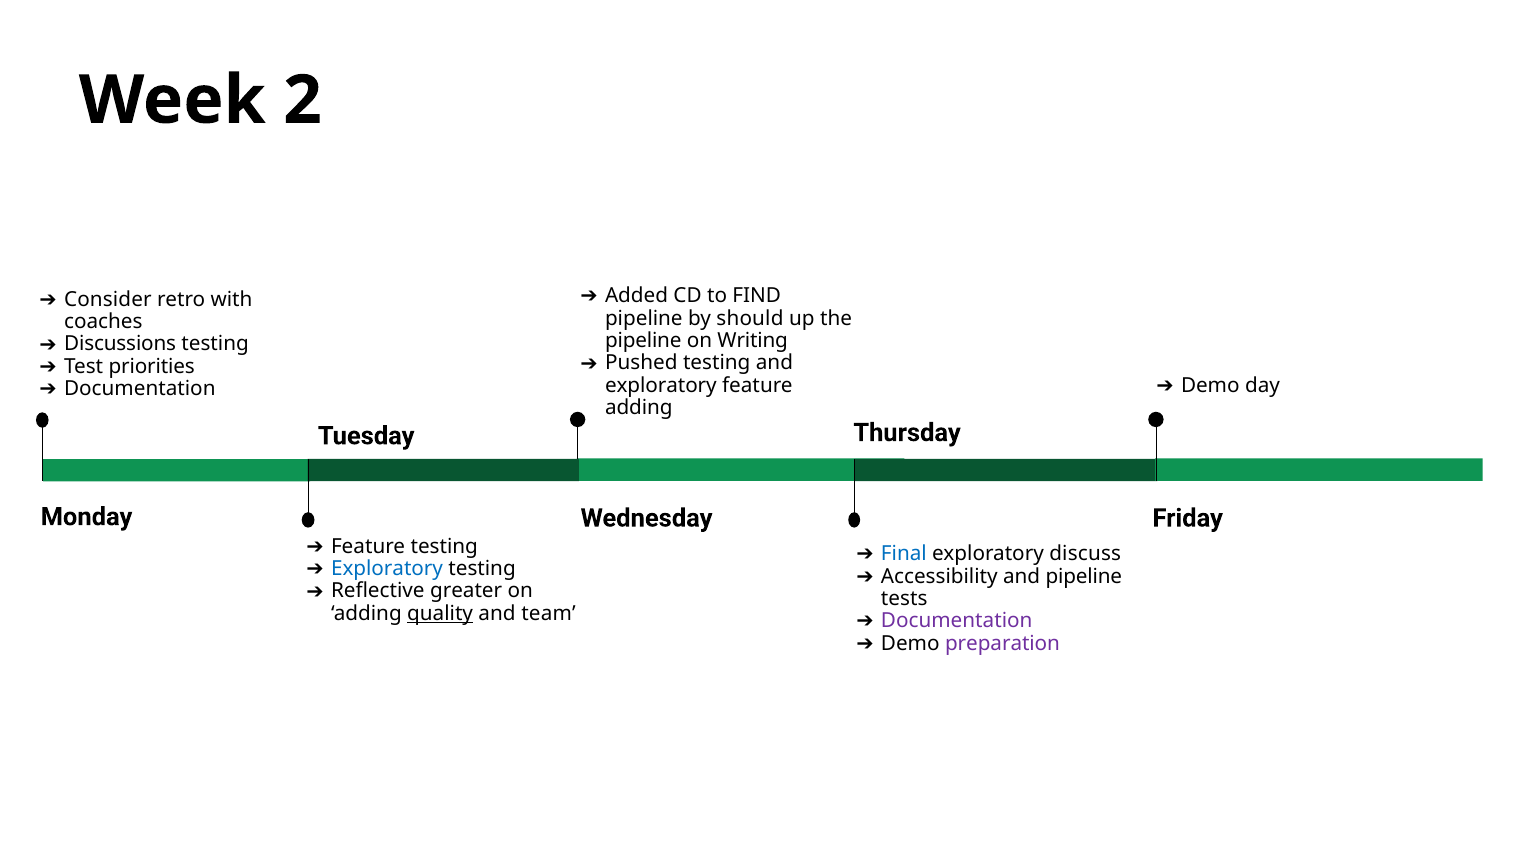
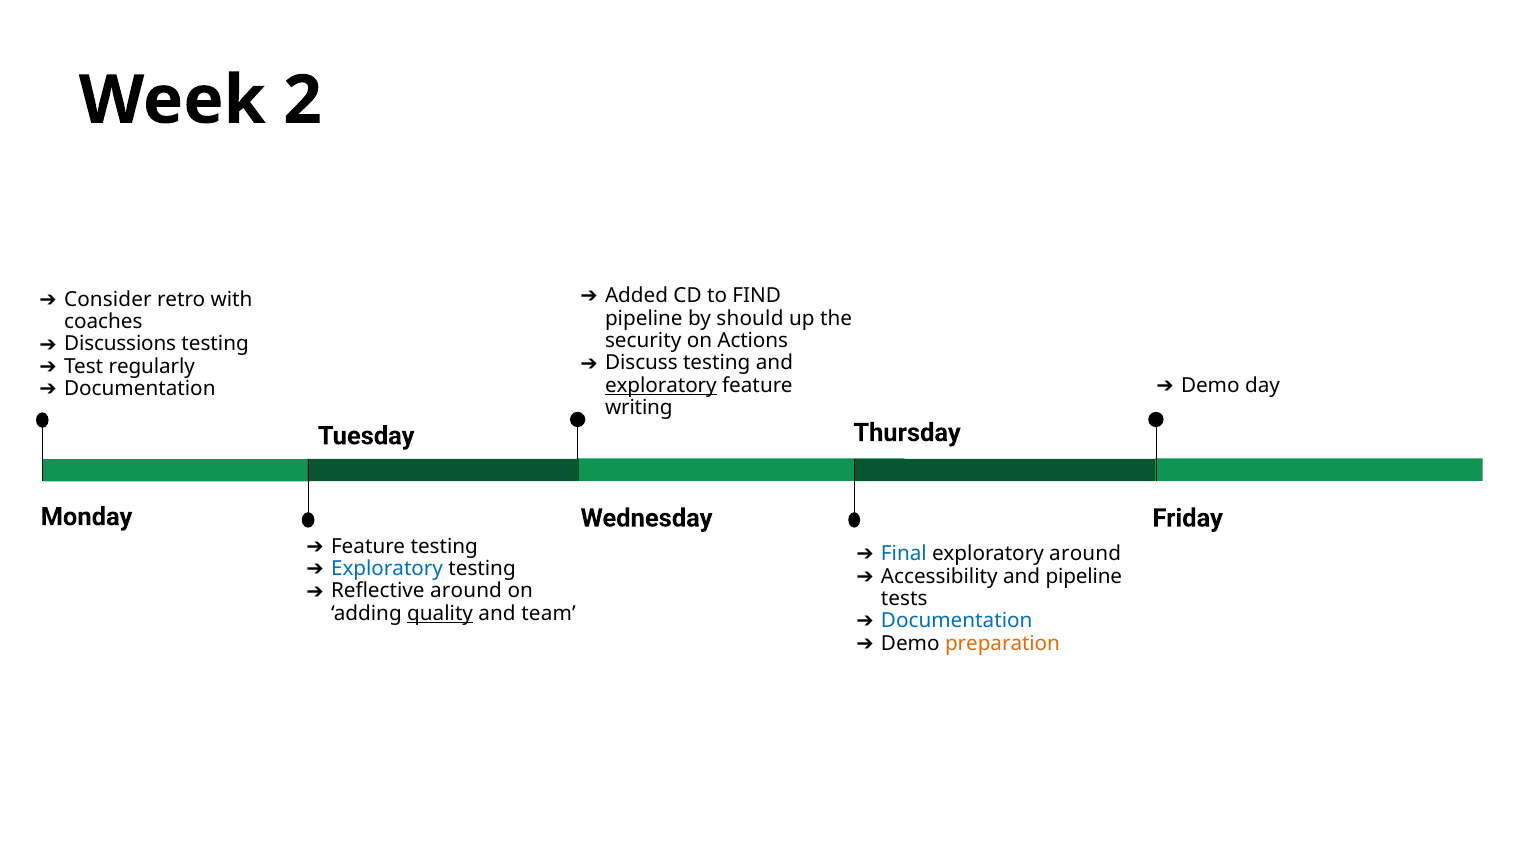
pipeline at (643, 341): pipeline -> security
Writing: Writing -> Actions
Pushed: Pushed -> Discuss
priorities: priorities -> regularly
exploratory at (661, 385) underline: none -> present
adding at (639, 408): adding -> writing
exploratory discuss: discuss -> around
Reflective greater: greater -> around
Documentation at (957, 621) colour: purple -> blue
preparation colour: purple -> orange
